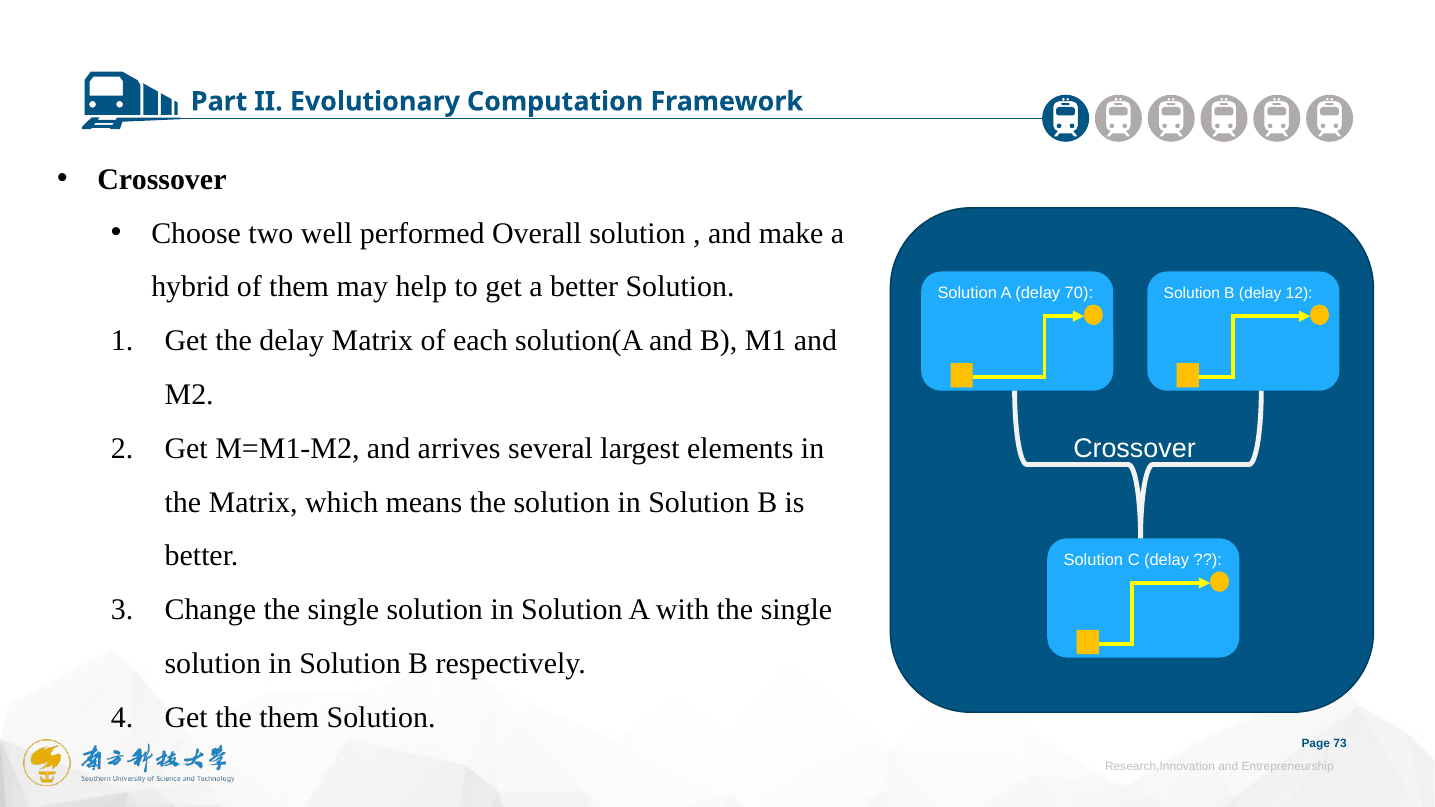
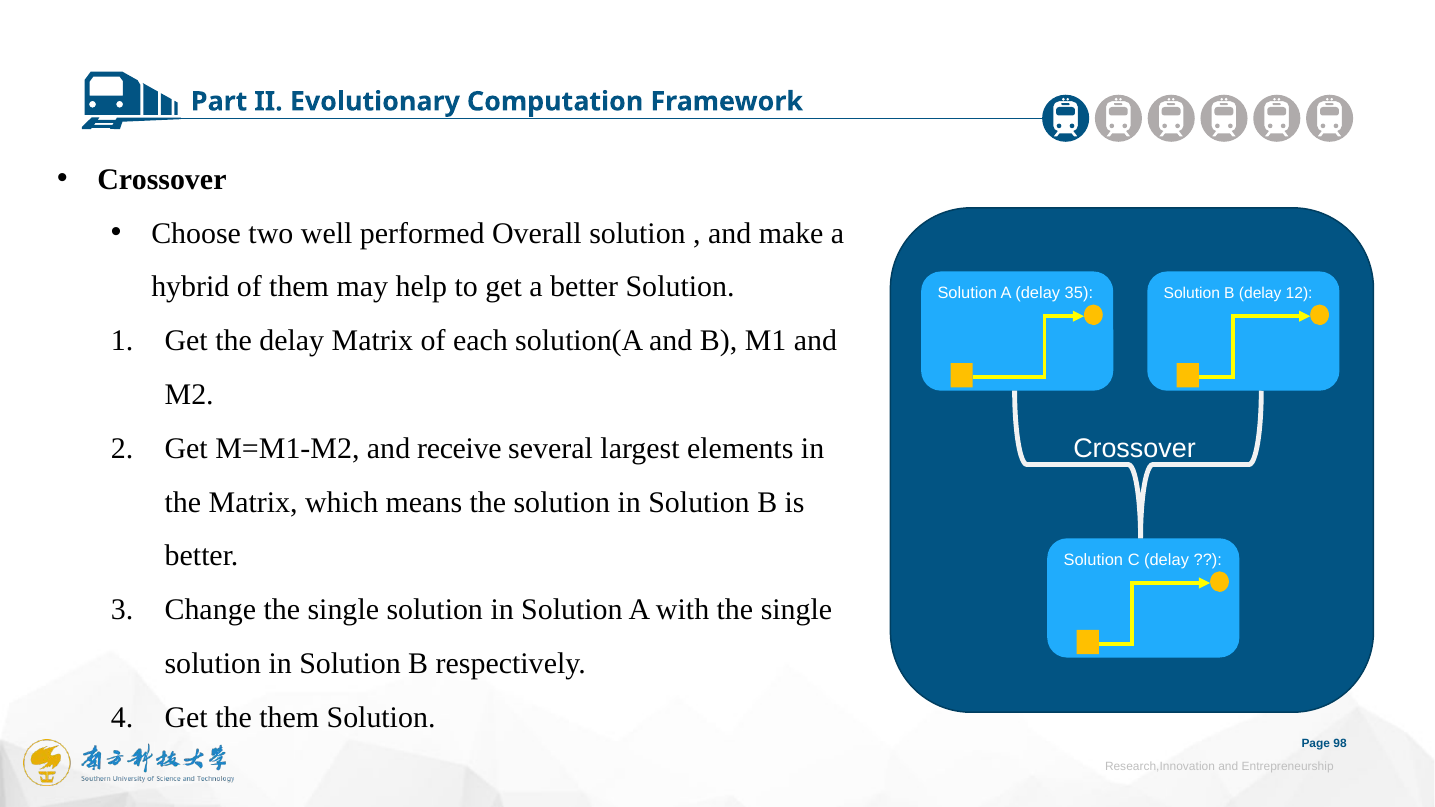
70: 70 -> 35
arrives: arrives -> receive
73: 73 -> 98
